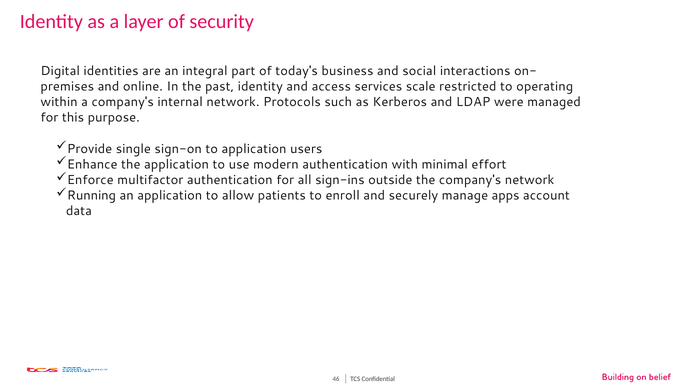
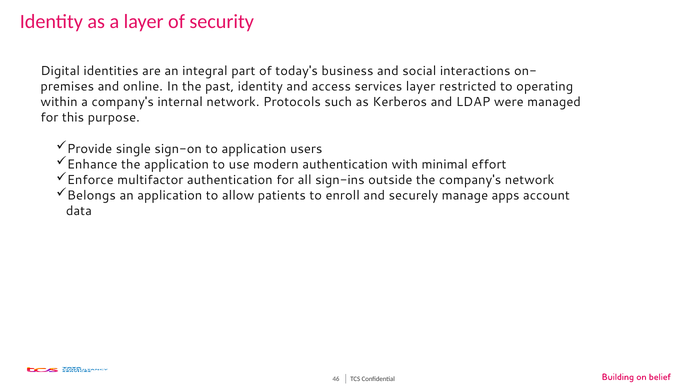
services scale: scale -> layer
Running: Running -> Belongs
